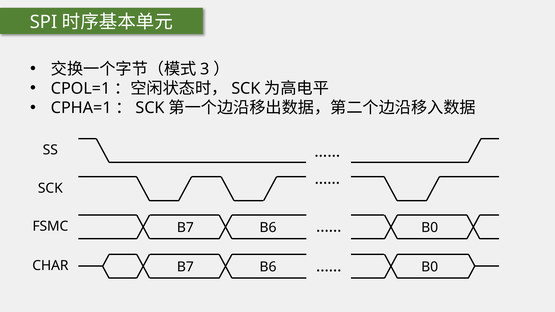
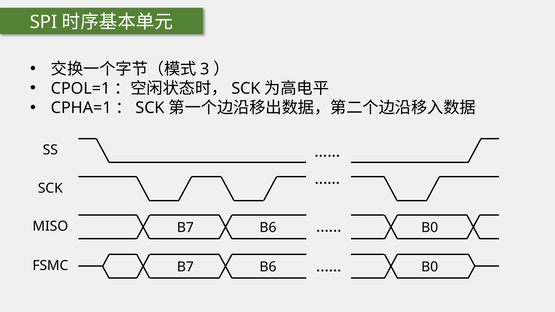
FSMC: FSMC -> MISO
CHAR: CHAR -> FSMC
